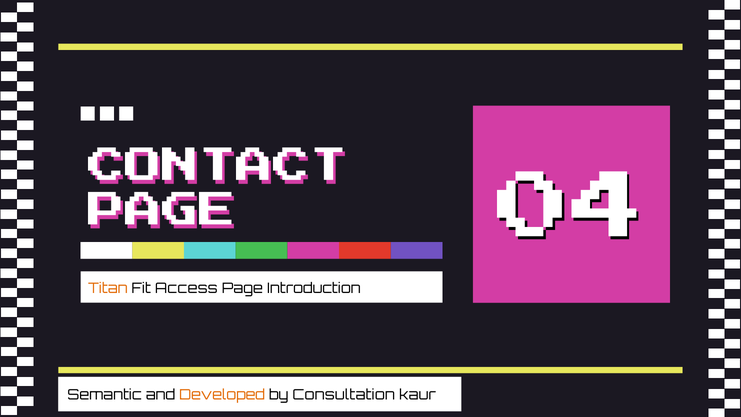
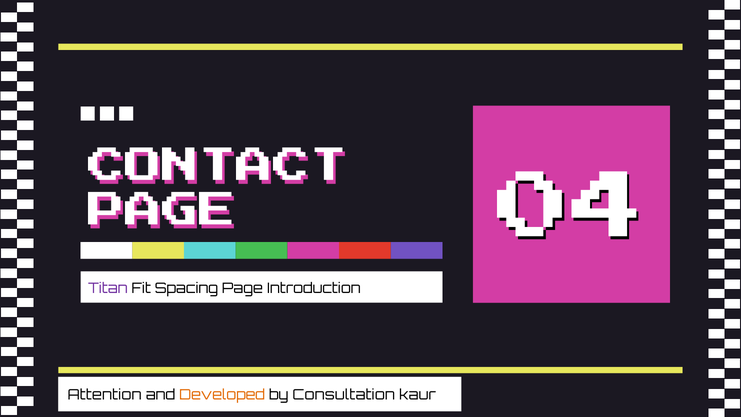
Titan colour: orange -> purple
Access: Access -> Spacing
Semantic: Semantic -> Attention
